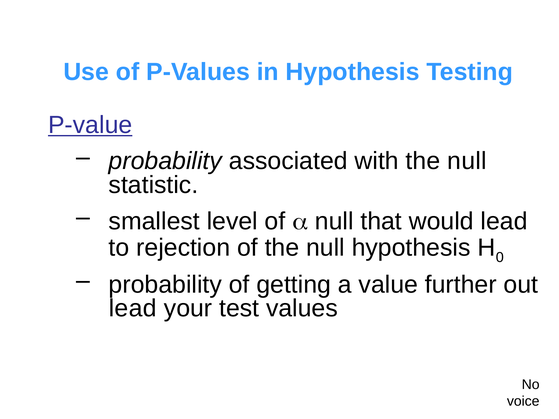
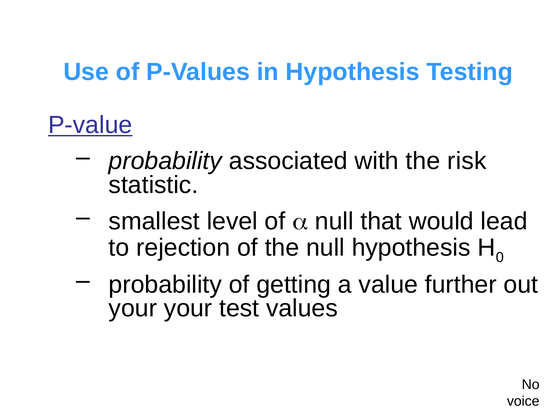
with the null: null -> risk
lead at (133, 309): lead -> your
